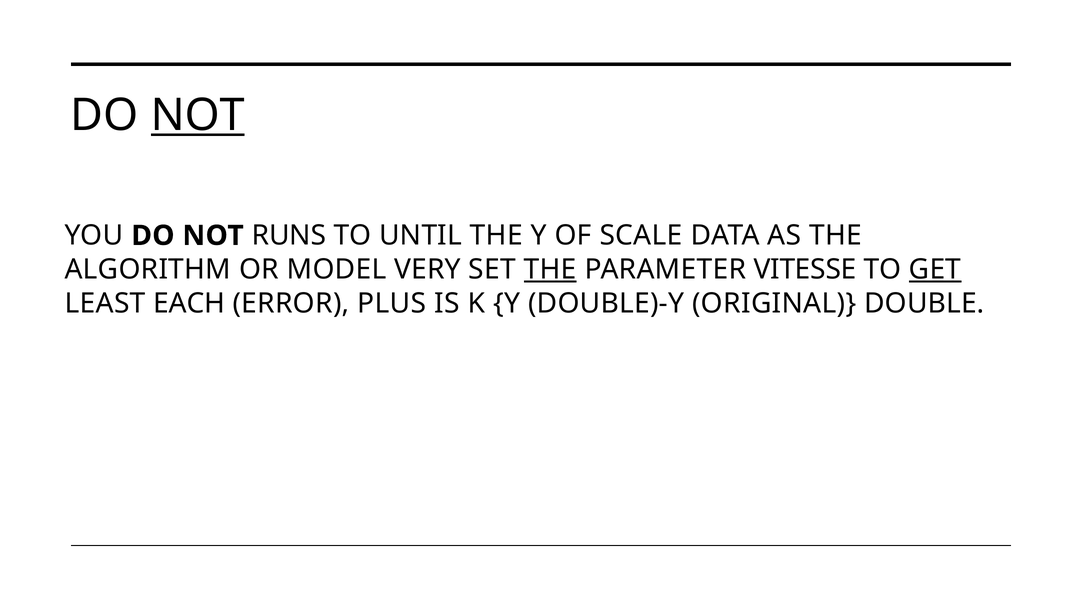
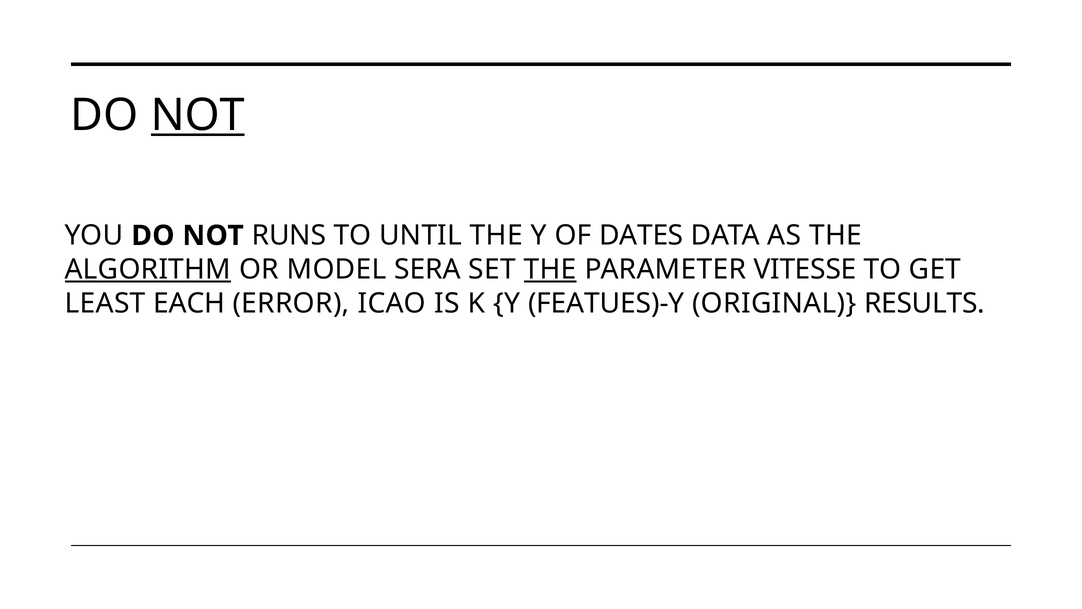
SCALE: SCALE -> DATES
ALGORITHM underline: none -> present
VERY: VERY -> SERA
GET underline: present -> none
PLUS: PLUS -> ICAO
DOUBLE)-Y: DOUBLE)-Y -> FEATUES)-Y
DOUBLE: DOUBLE -> RESULTS
